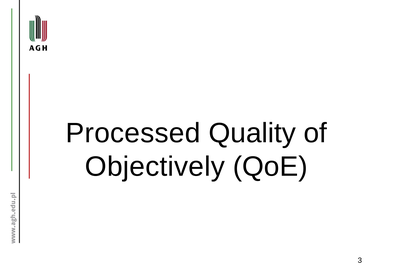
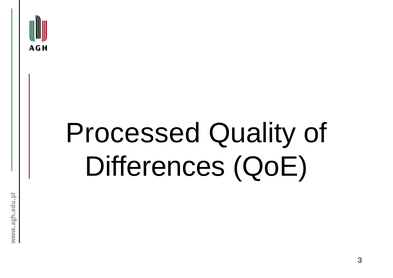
Objectively: Objectively -> Differences
